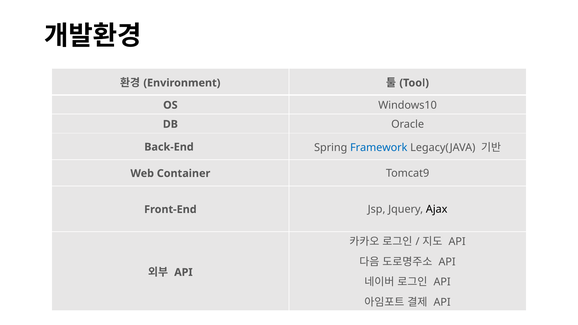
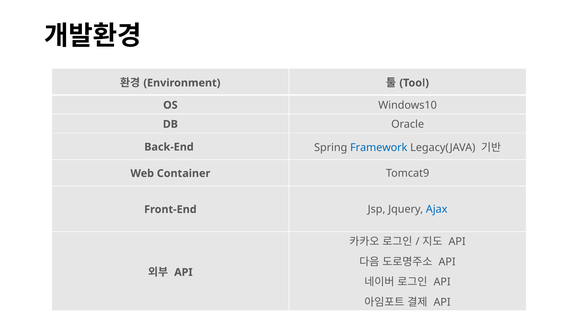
Ajax colour: black -> blue
